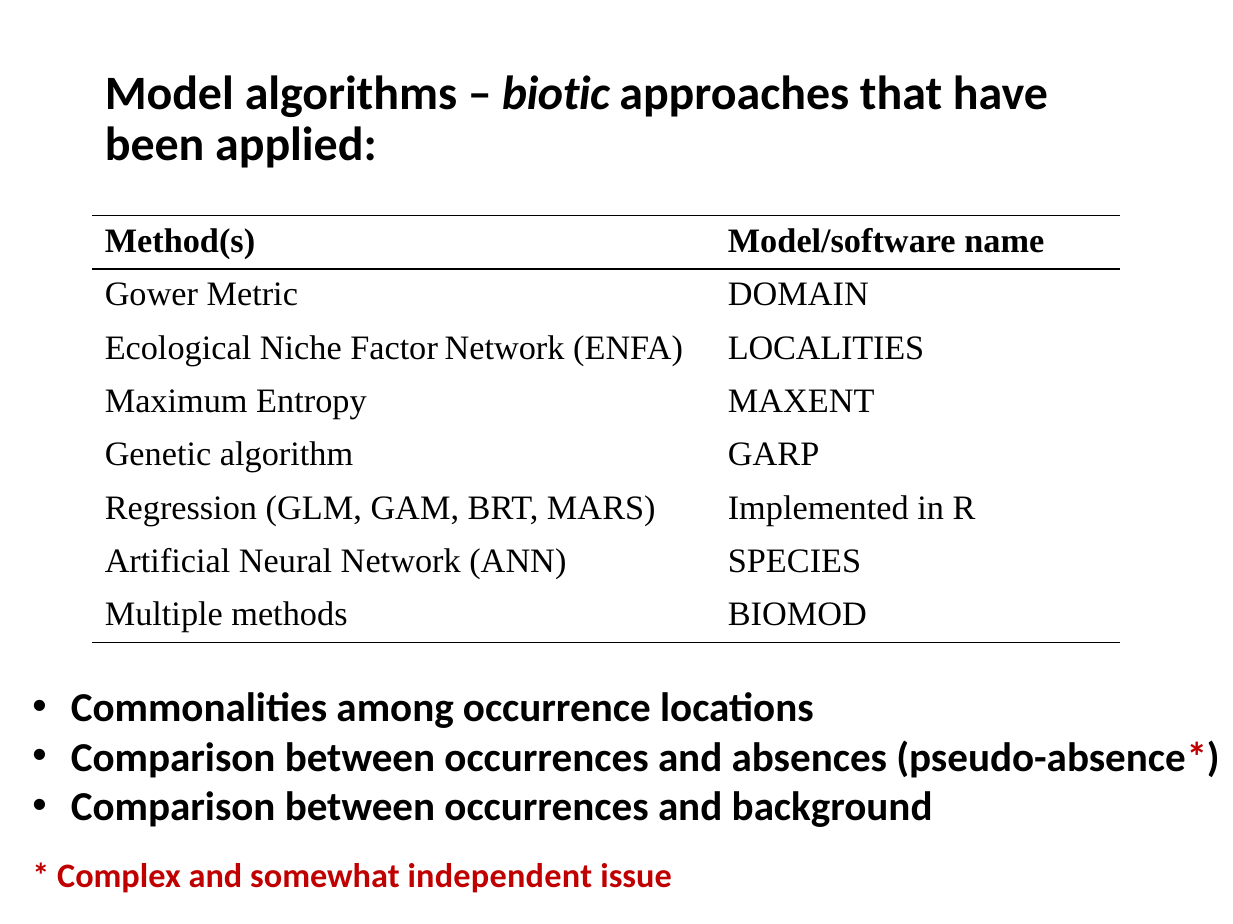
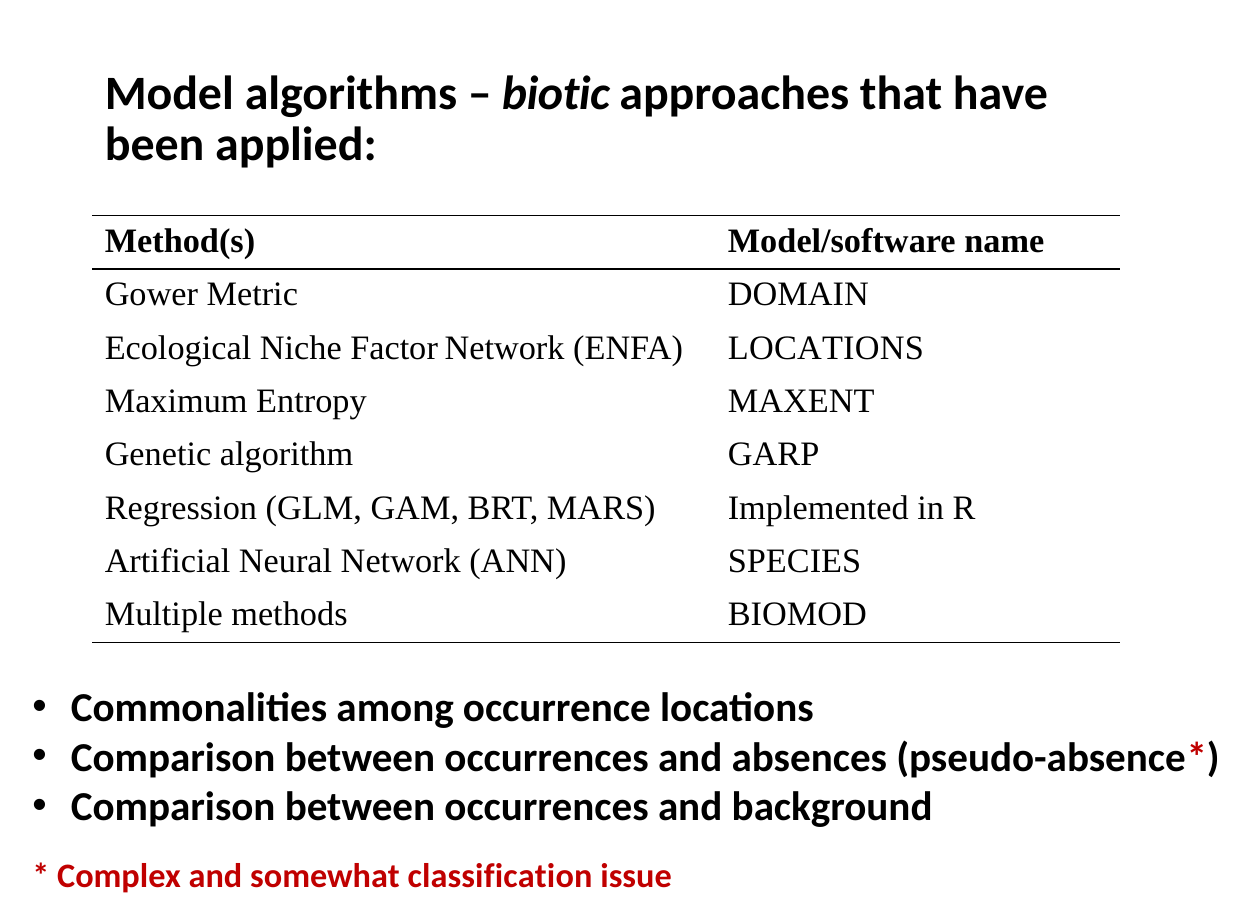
ENFA LOCALITIES: LOCALITIES -> LOCATIONS
independent: independent -> classification
